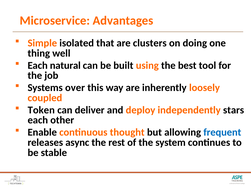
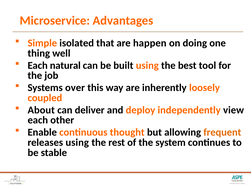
clusters: clusters -> happen
Token: Token -> About
stars: stars -> view
frequent colour: blue -> orange
releases async: async -> using
